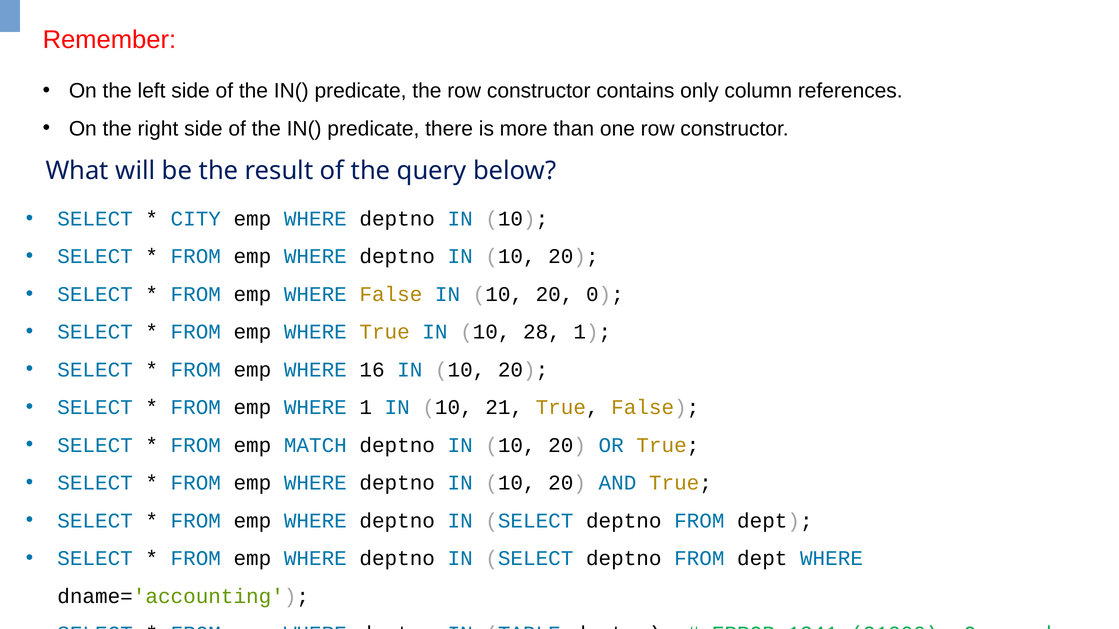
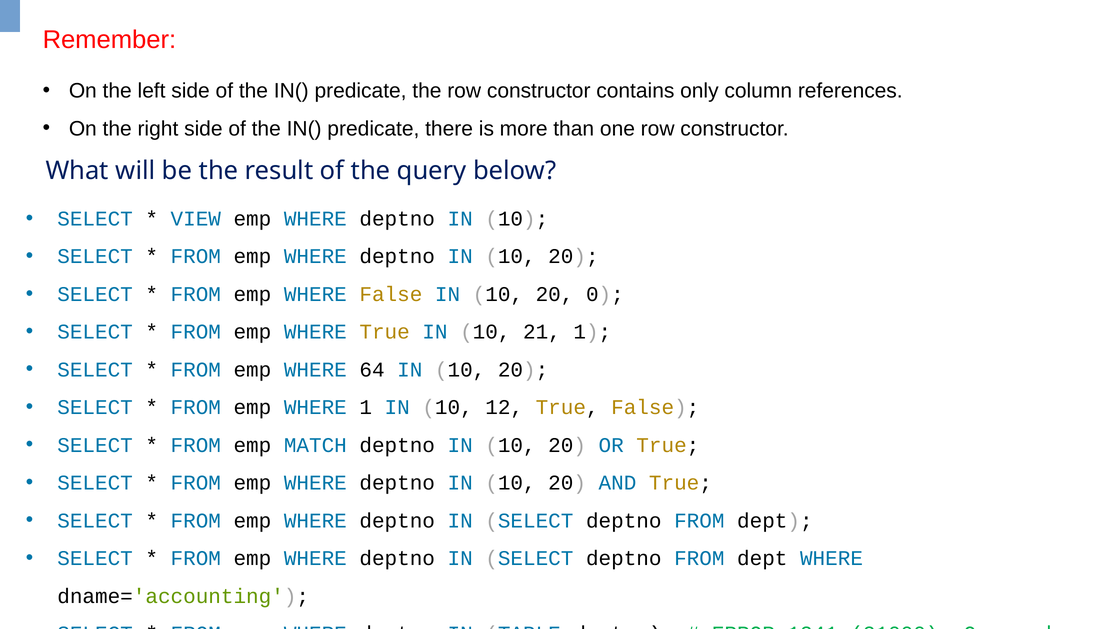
CITY: CITY -> VIEW
28: 28 -> 21
16: 16 -> 64
21: 21 -> 12
